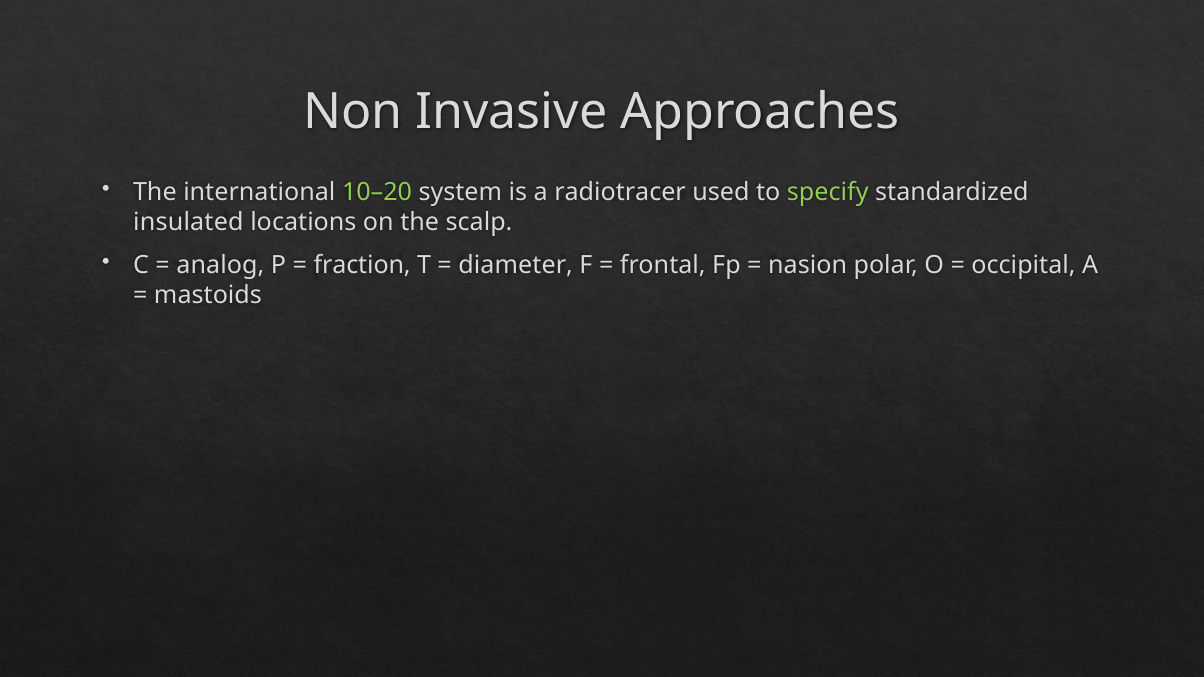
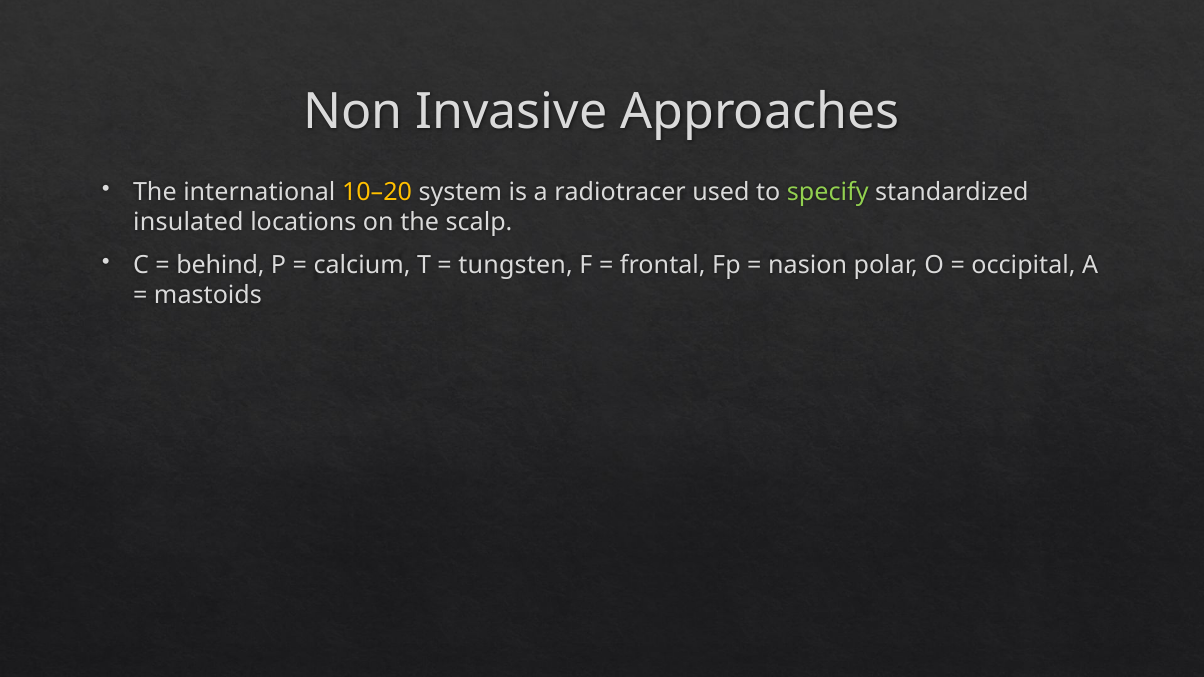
10–20 colour: light green -> yellow
analog: analog -> behind
fraction: fraction -> calcium
diameter: diameter -> tungsten
